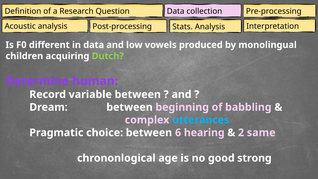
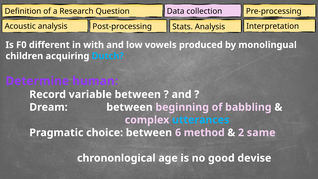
in data: data -> with
Dutch colour: light green -> light blue
hearing: hearing -> method
strong: strong -> devise
